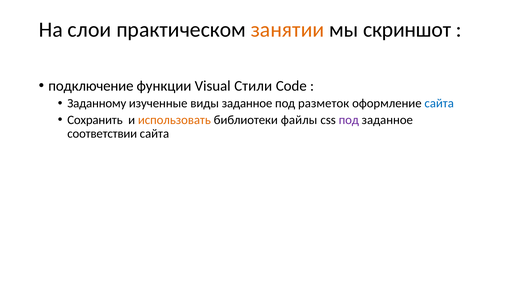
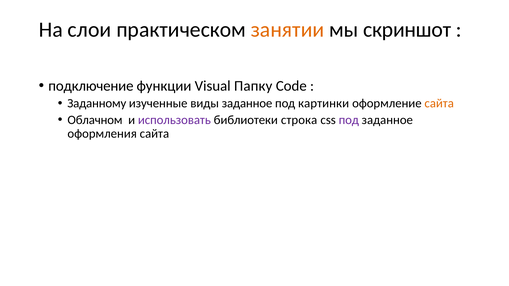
Стили: Стили -> Папку
разметок: разметок -> картинки
сайта at (439, 104) colour: blue -> orange
Сохранить: Сохранить -> Облачном
использовать colour: orange -> purple
файлы: файлы -> строка
соответствии: соответствии -> оформления
